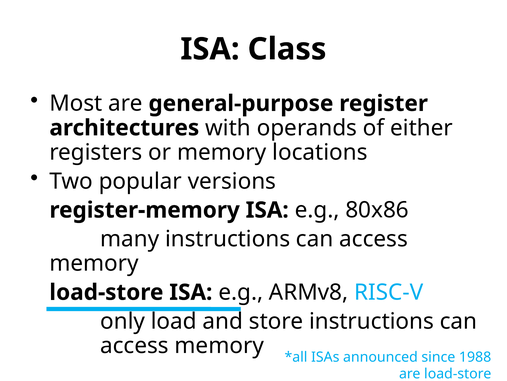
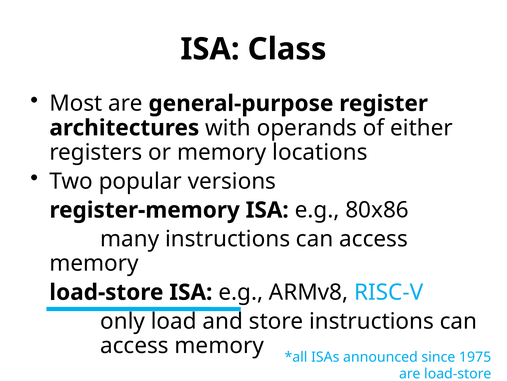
1988: 1988 -> 1975
